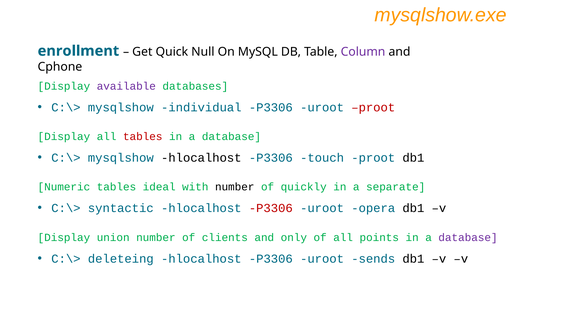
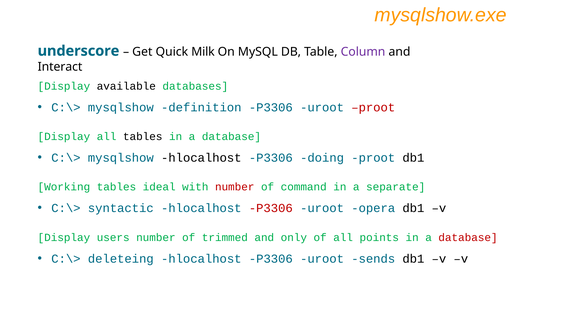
enrollment: enrollment -> underscore
Null: Null -> Milk
Cphone: Cphone -> Interact
available colour: purple -> black
individual: individual -> definition
tables at (143, 136) colour: red -> black
touch: touch -> doing
Numeric: Numeric -> Working
number at (235, 187) colour: black -> red
quickly: quickly -> command
union: union -> users
clients: clients -> trimmed
database at (468, 237) colour: purple -> red
